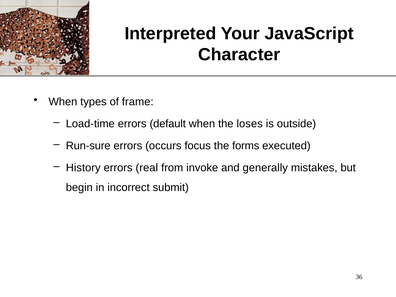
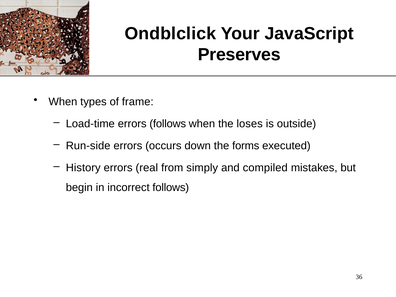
Interpreted: Interpreted -> Ondblclick
Character: Character -> Preserves
errors default: default -> follows
Run-sure: Run-sure -> Run-side
focus: focus -> down
invoke: invoke -> simply
generally: generally -> compiled
incorrect submit: submit -> follows
